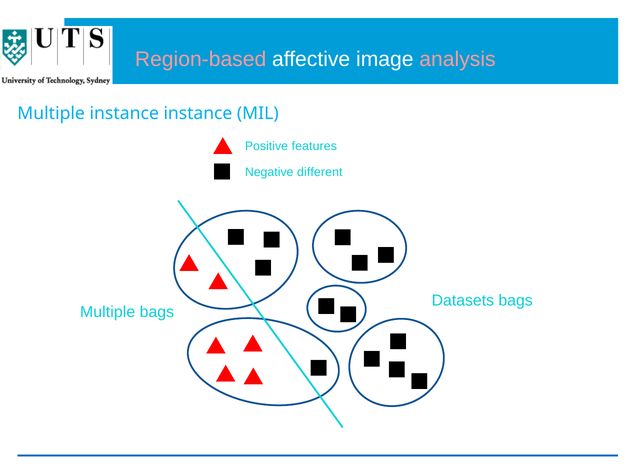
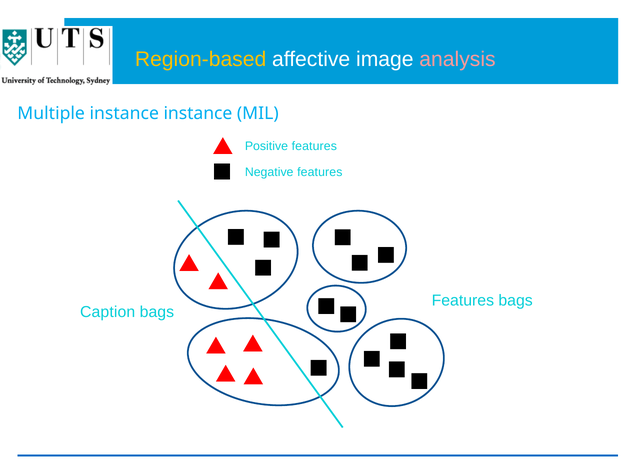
Region-based colour: pink -> yellow
Negative different: different -> features
Datasets at (463, 300): Datasets -> Features
Multiple at (108, 312): Multiple -> Caption
